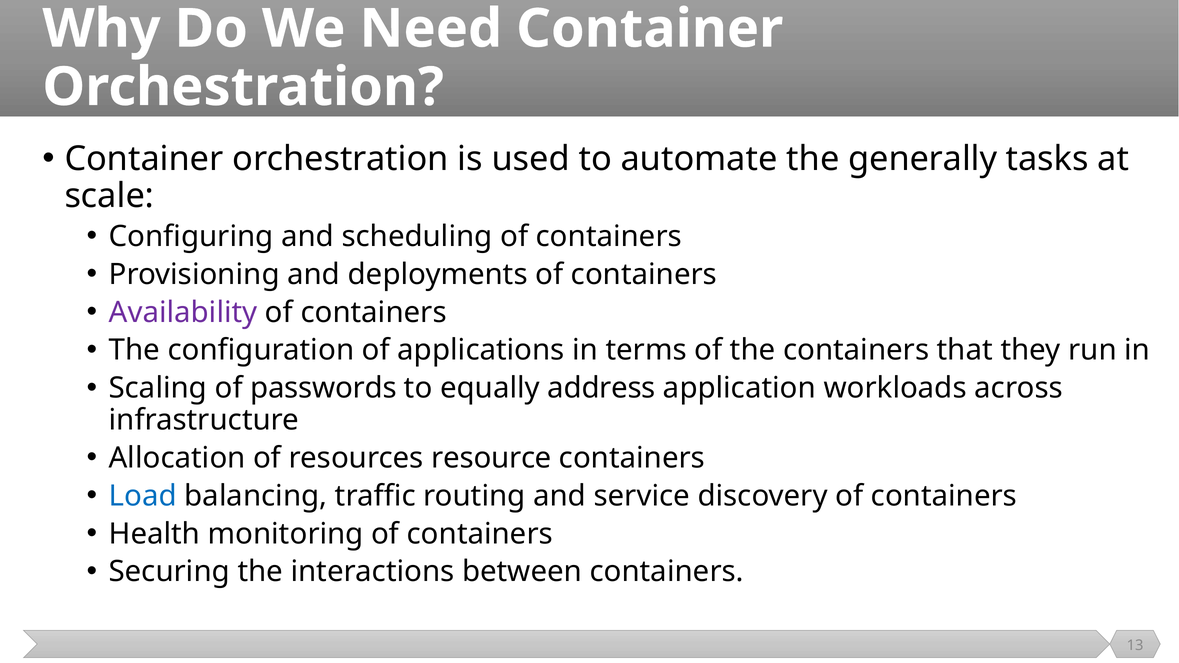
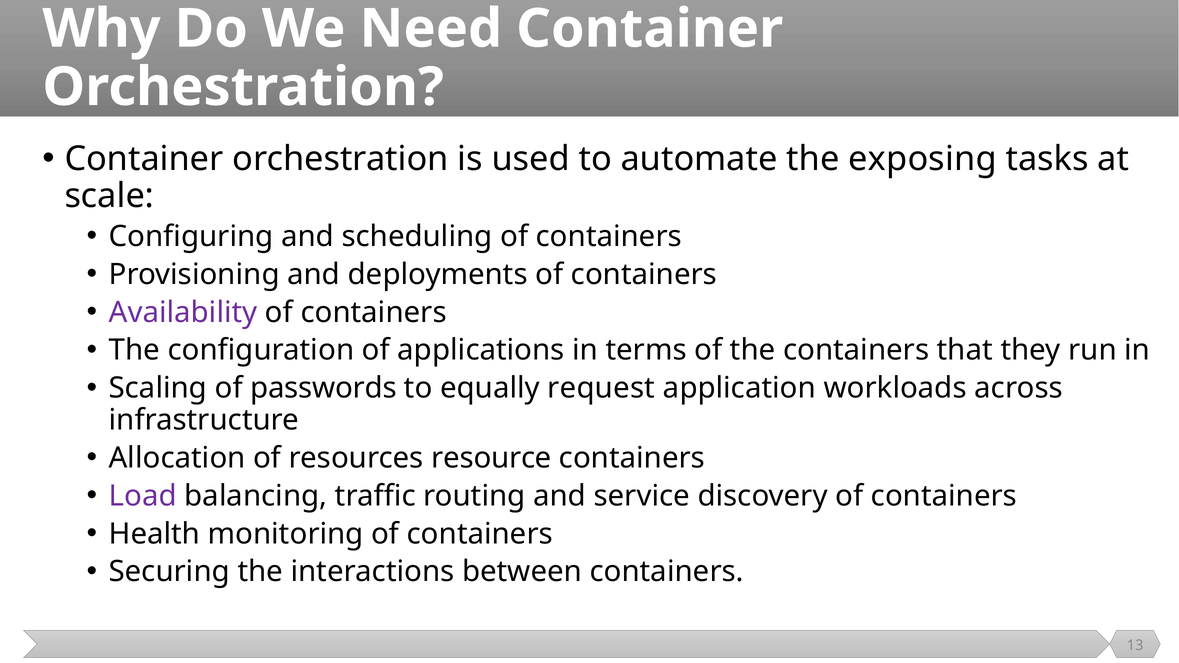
generally: generally -> exposing
address: address -> request
Load colour: blue -> purple
